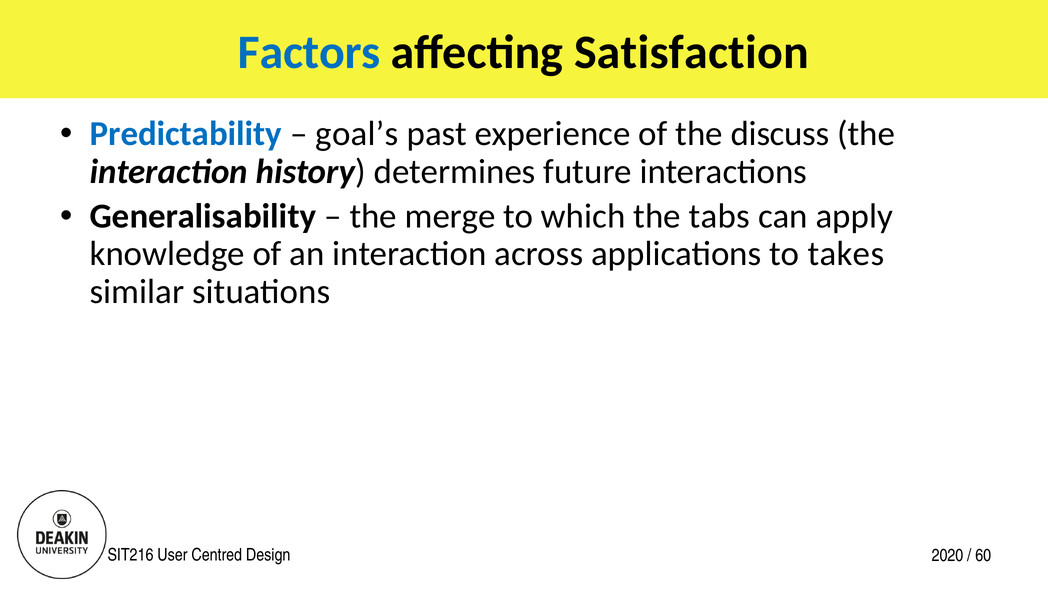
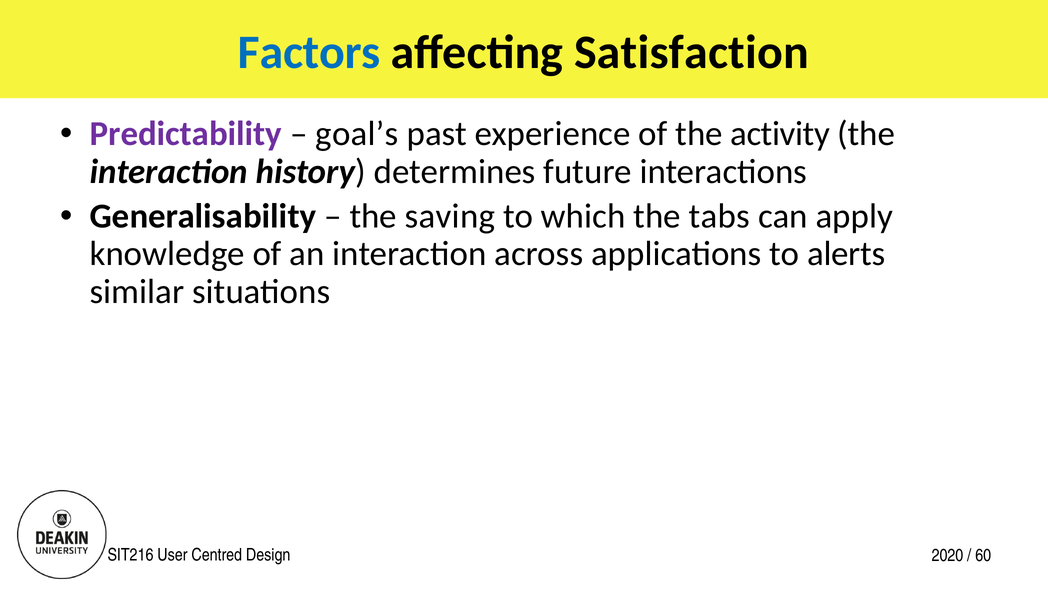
Predictability colour: blue -> purple
discuss: discuss -> activity
merge: merge -> saving
takes: takes -> alerts
